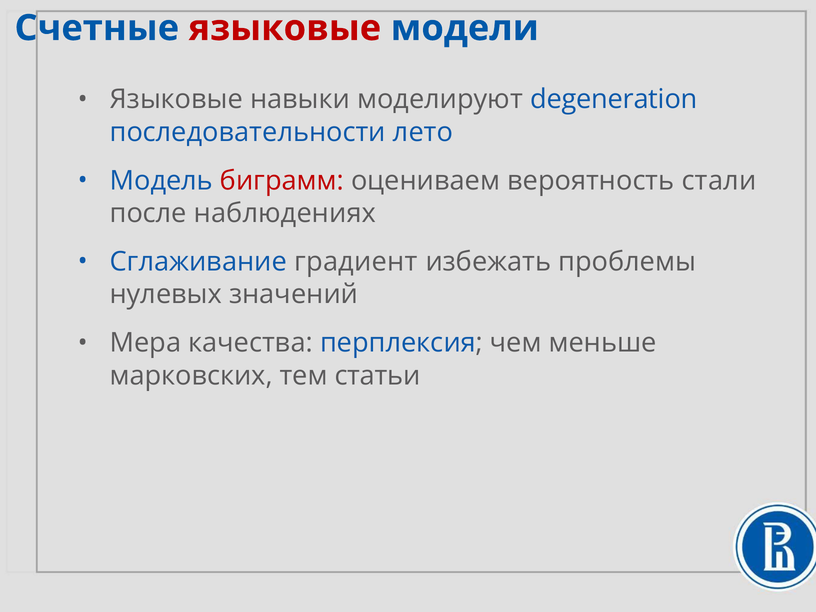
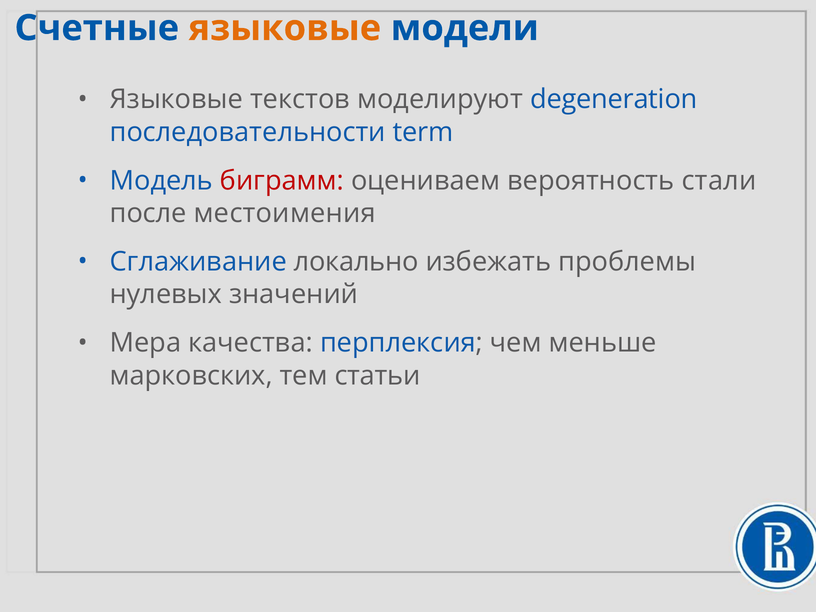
языковые at (285, 28) colour: red -> orange
навыки: навыки -> текстов
лето: лето -> term
наблюдениях: наблюдениях -> местоимения
градиент: градиент -> локально
